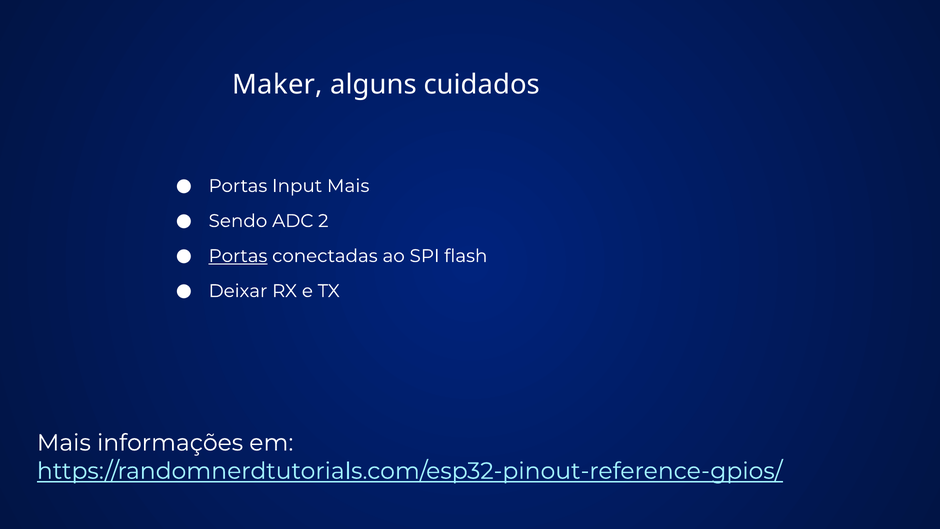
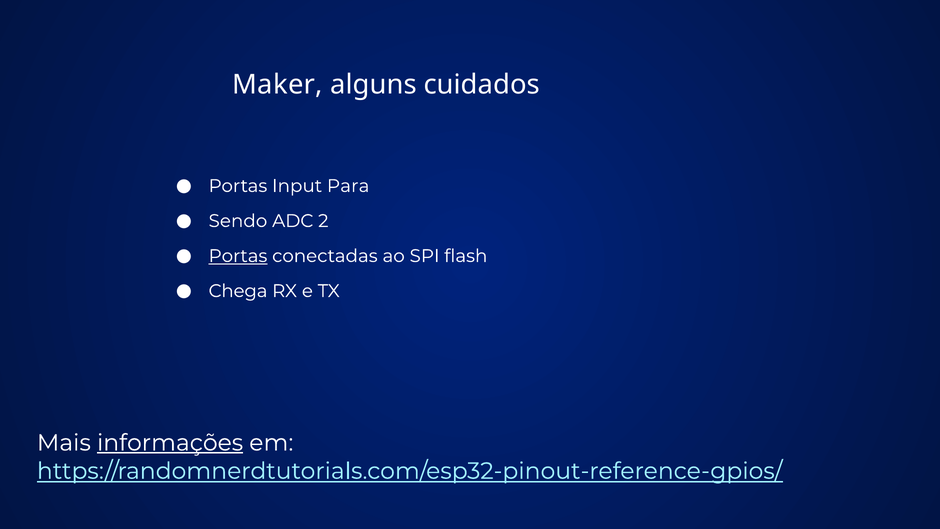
Input Mais: Mais -> Para
Deixar: Deixar -> Chega
informações underline: none -> present
